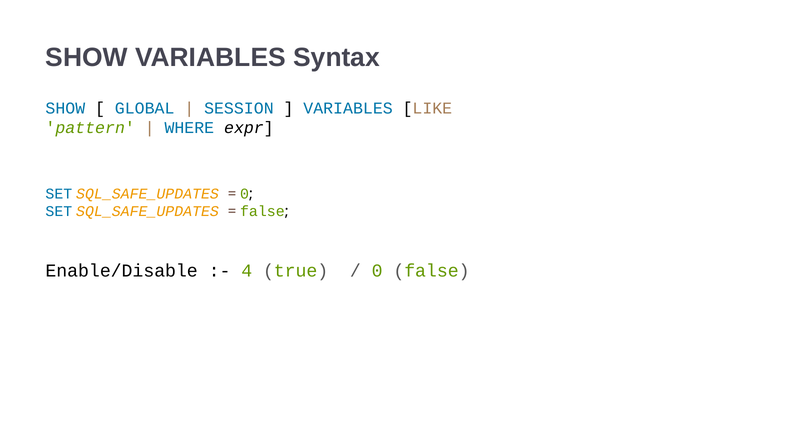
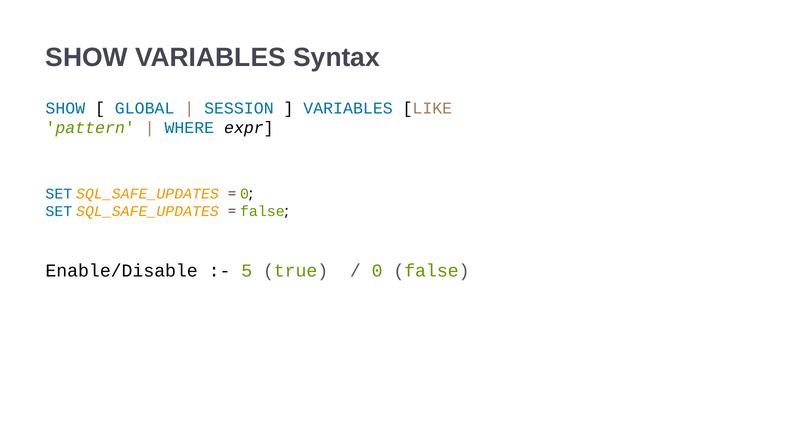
4: 4 -> 5
